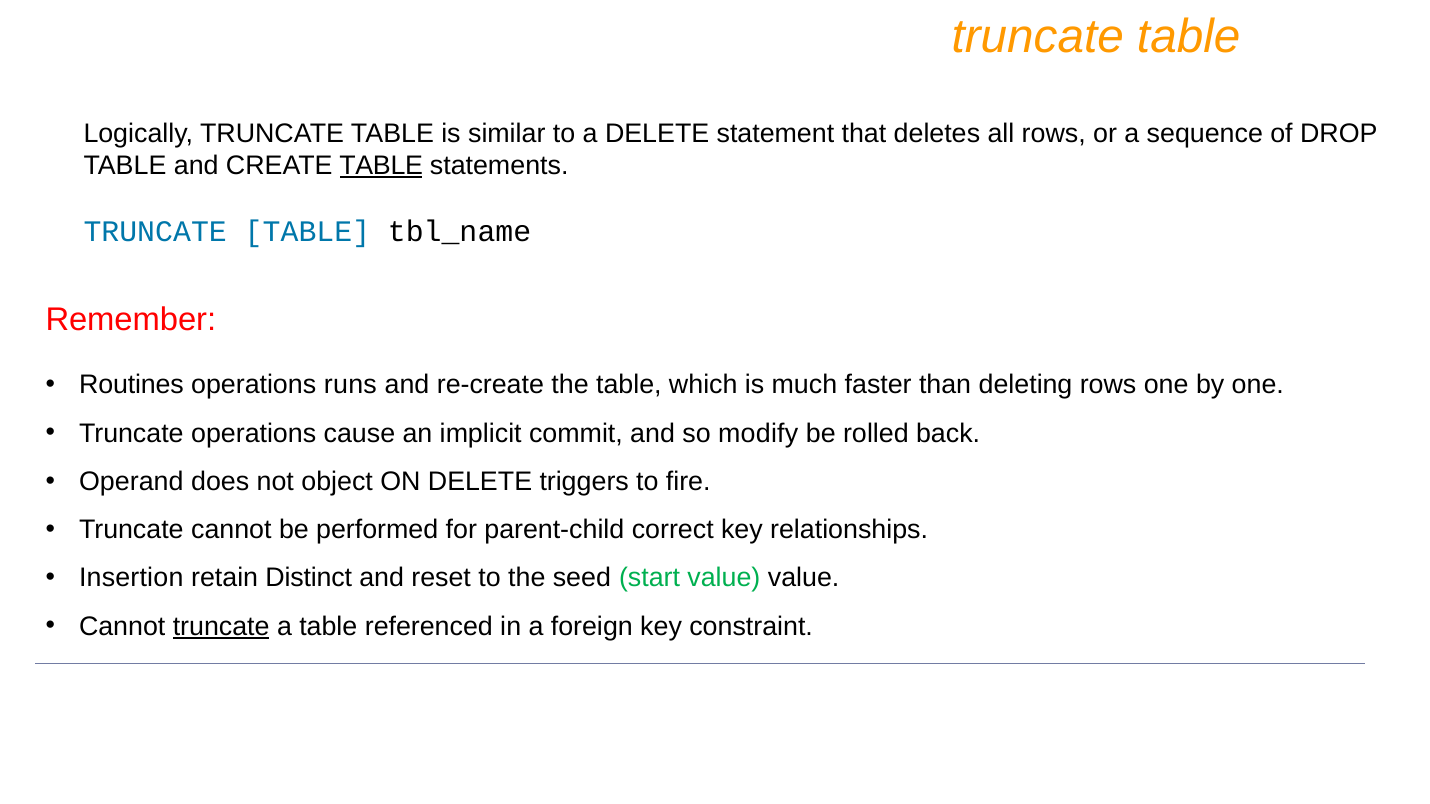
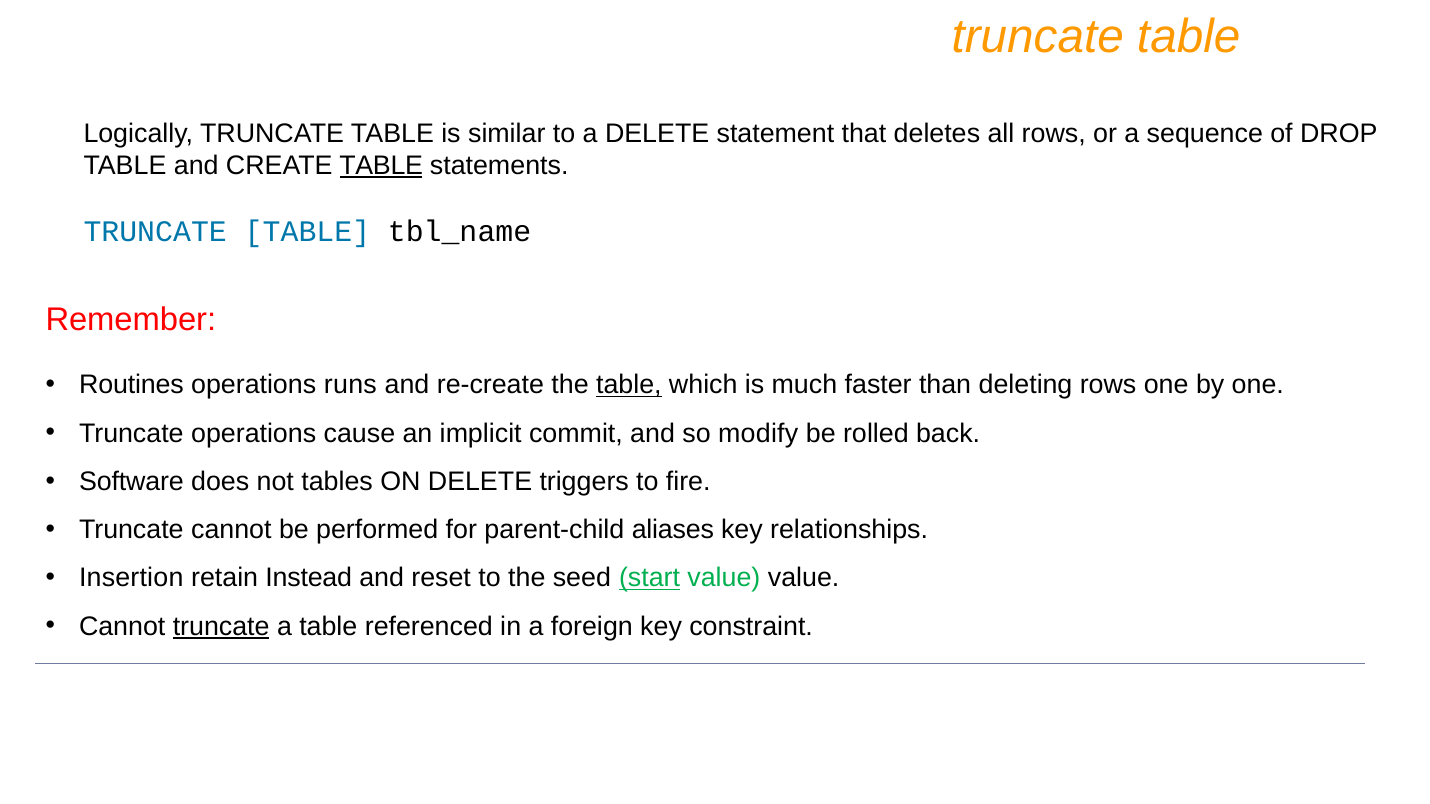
table at (629, 385) underline: none -> present
Operand: Operand -> Software
object: object -> tables
correct: correct -> aliases
Distinct: Distinct -> Instead
start underline: none -> present
